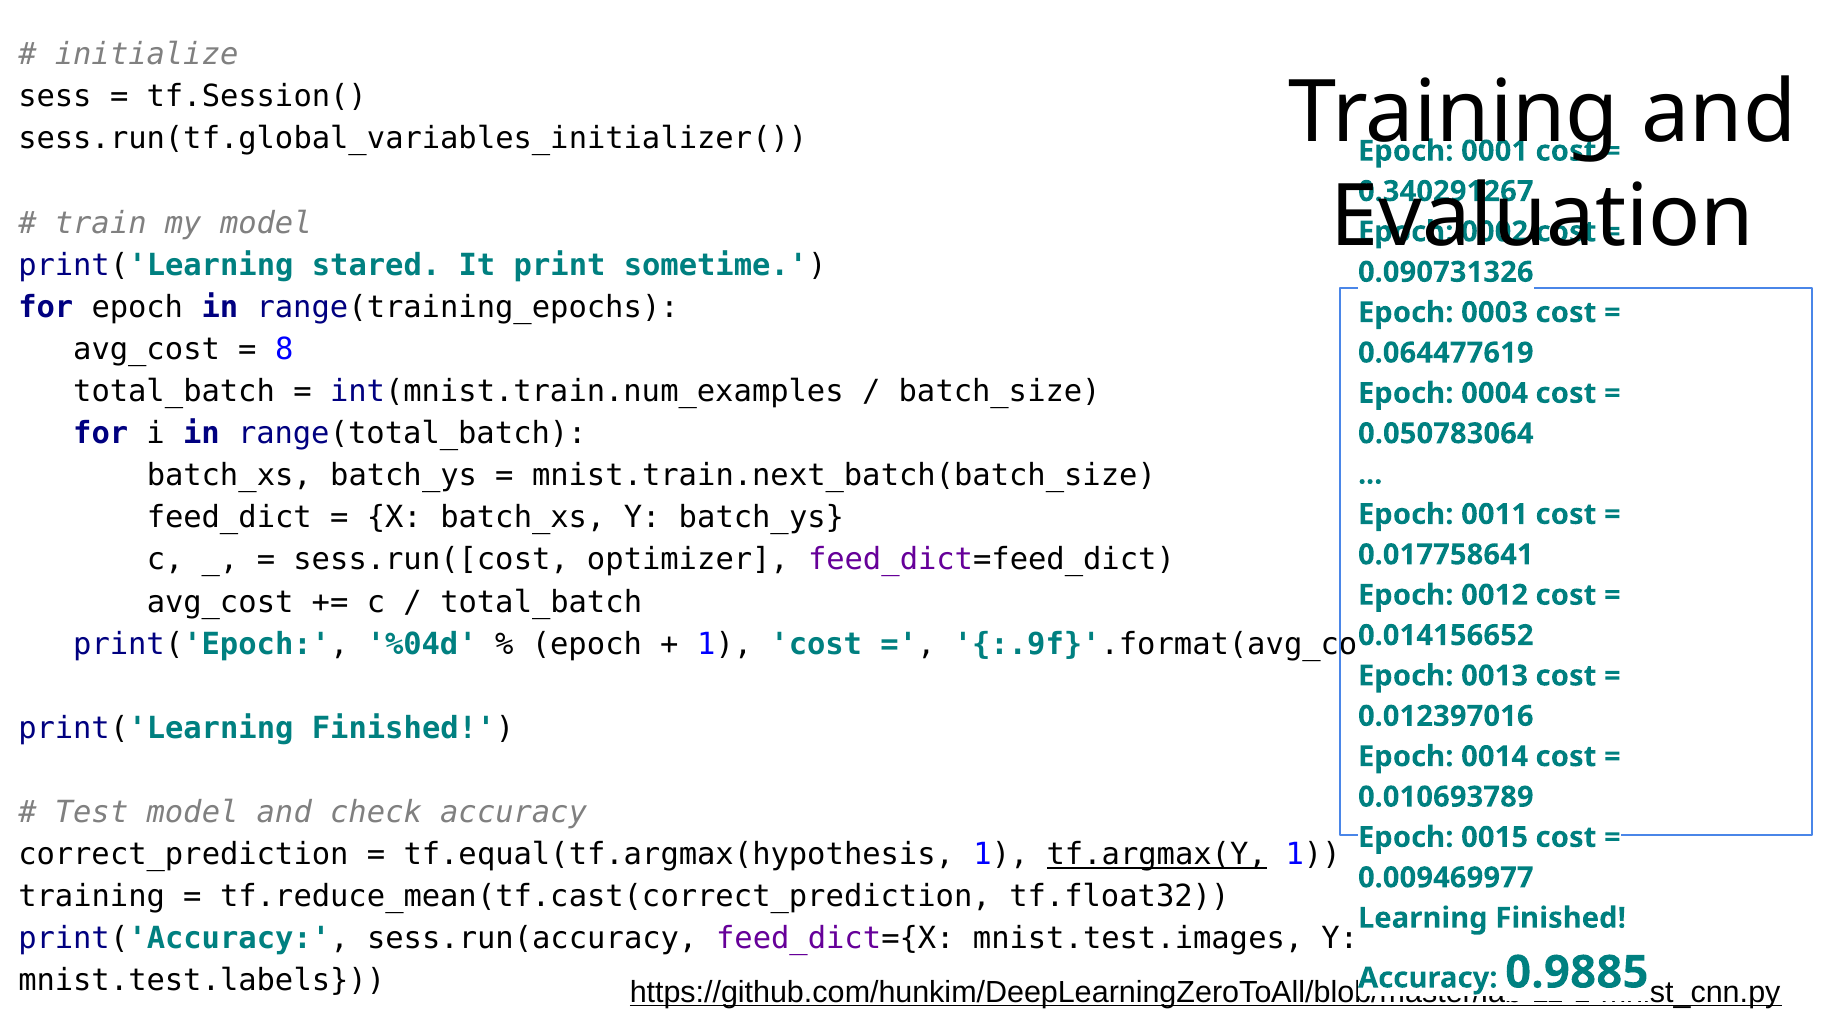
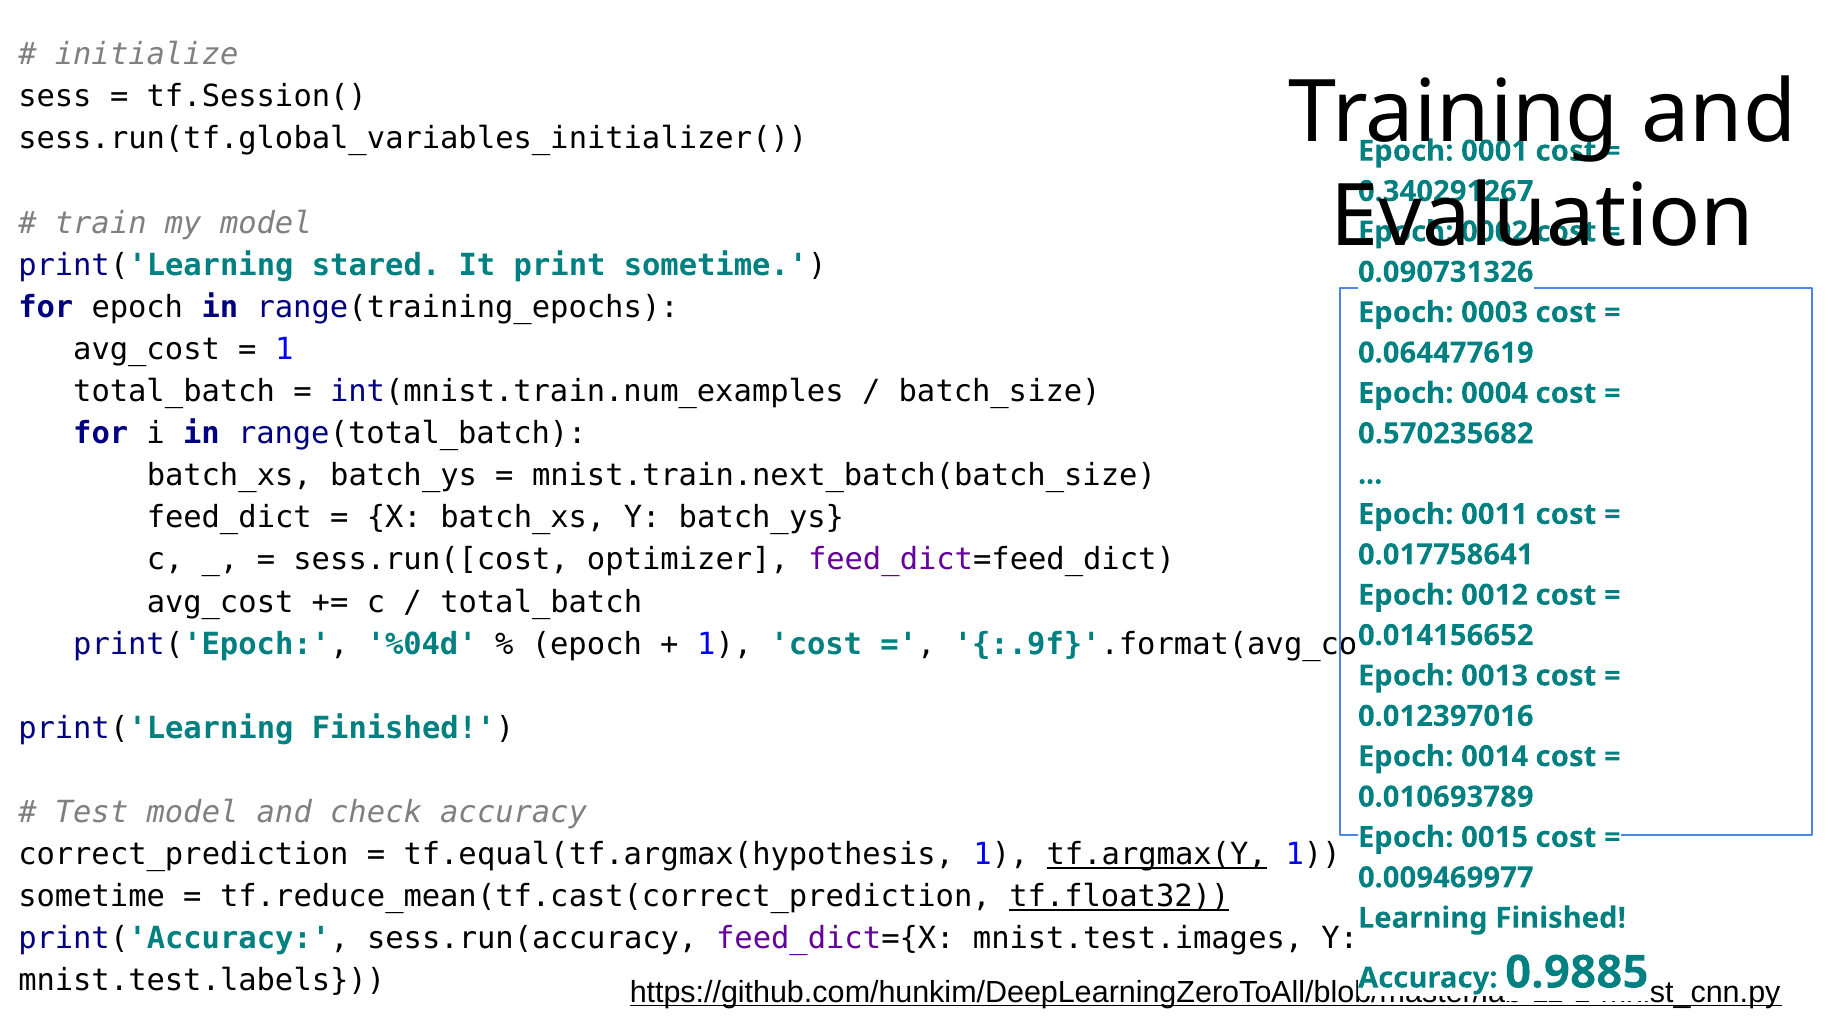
8 at (284, 349): 8 -> 1
0.050783064: 0.050783064 -> 0.570235682
training at (92, 897): training -> sometime
tf.float32 underline: none -> present
